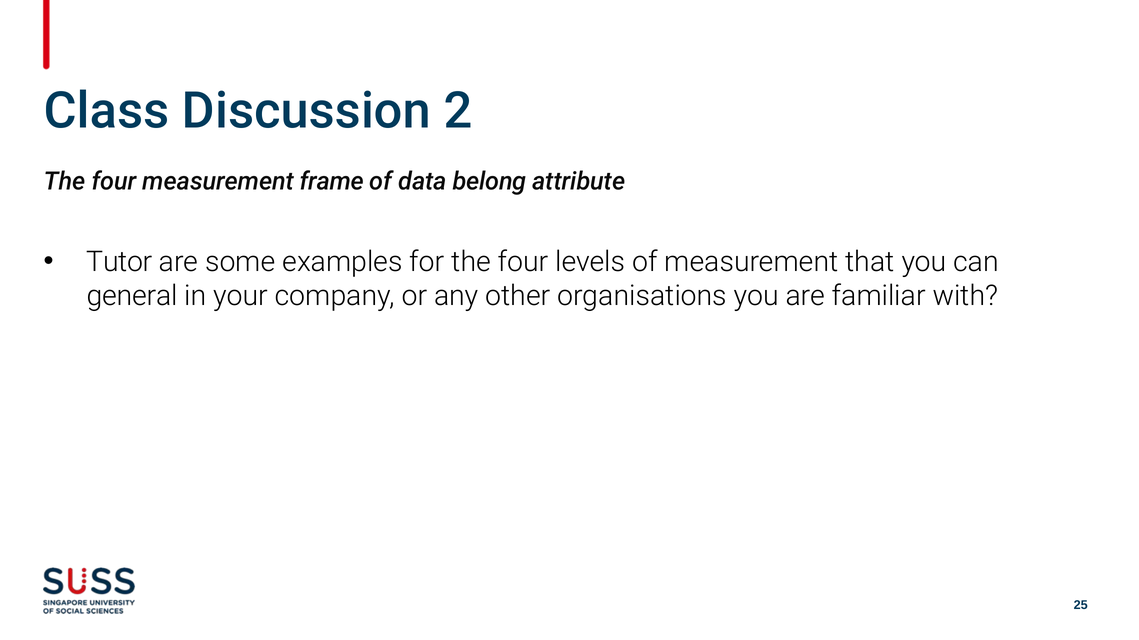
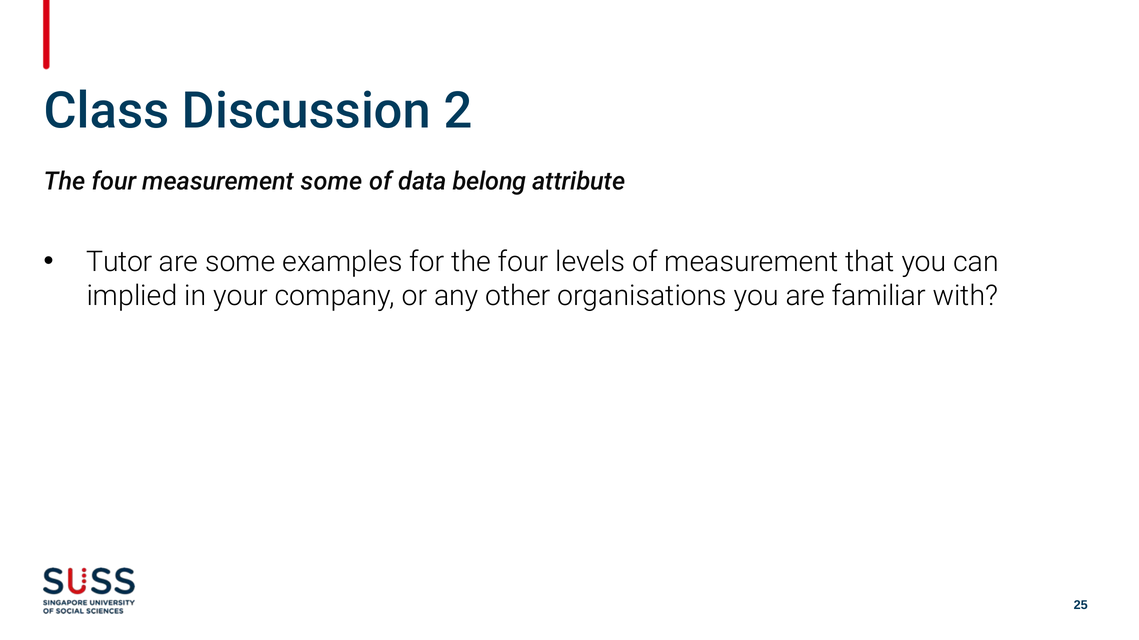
measurement frame: frame -> some
general: general -> implied
